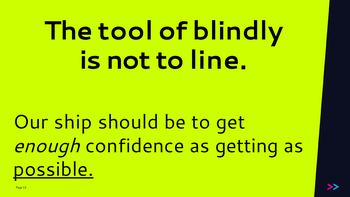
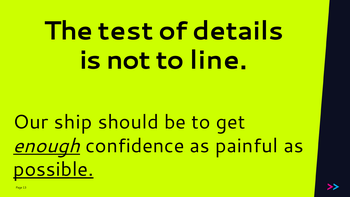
tool: tool -> test
blindly: blindly -> details
enough underline: none -> present
getting: getting -> painful
